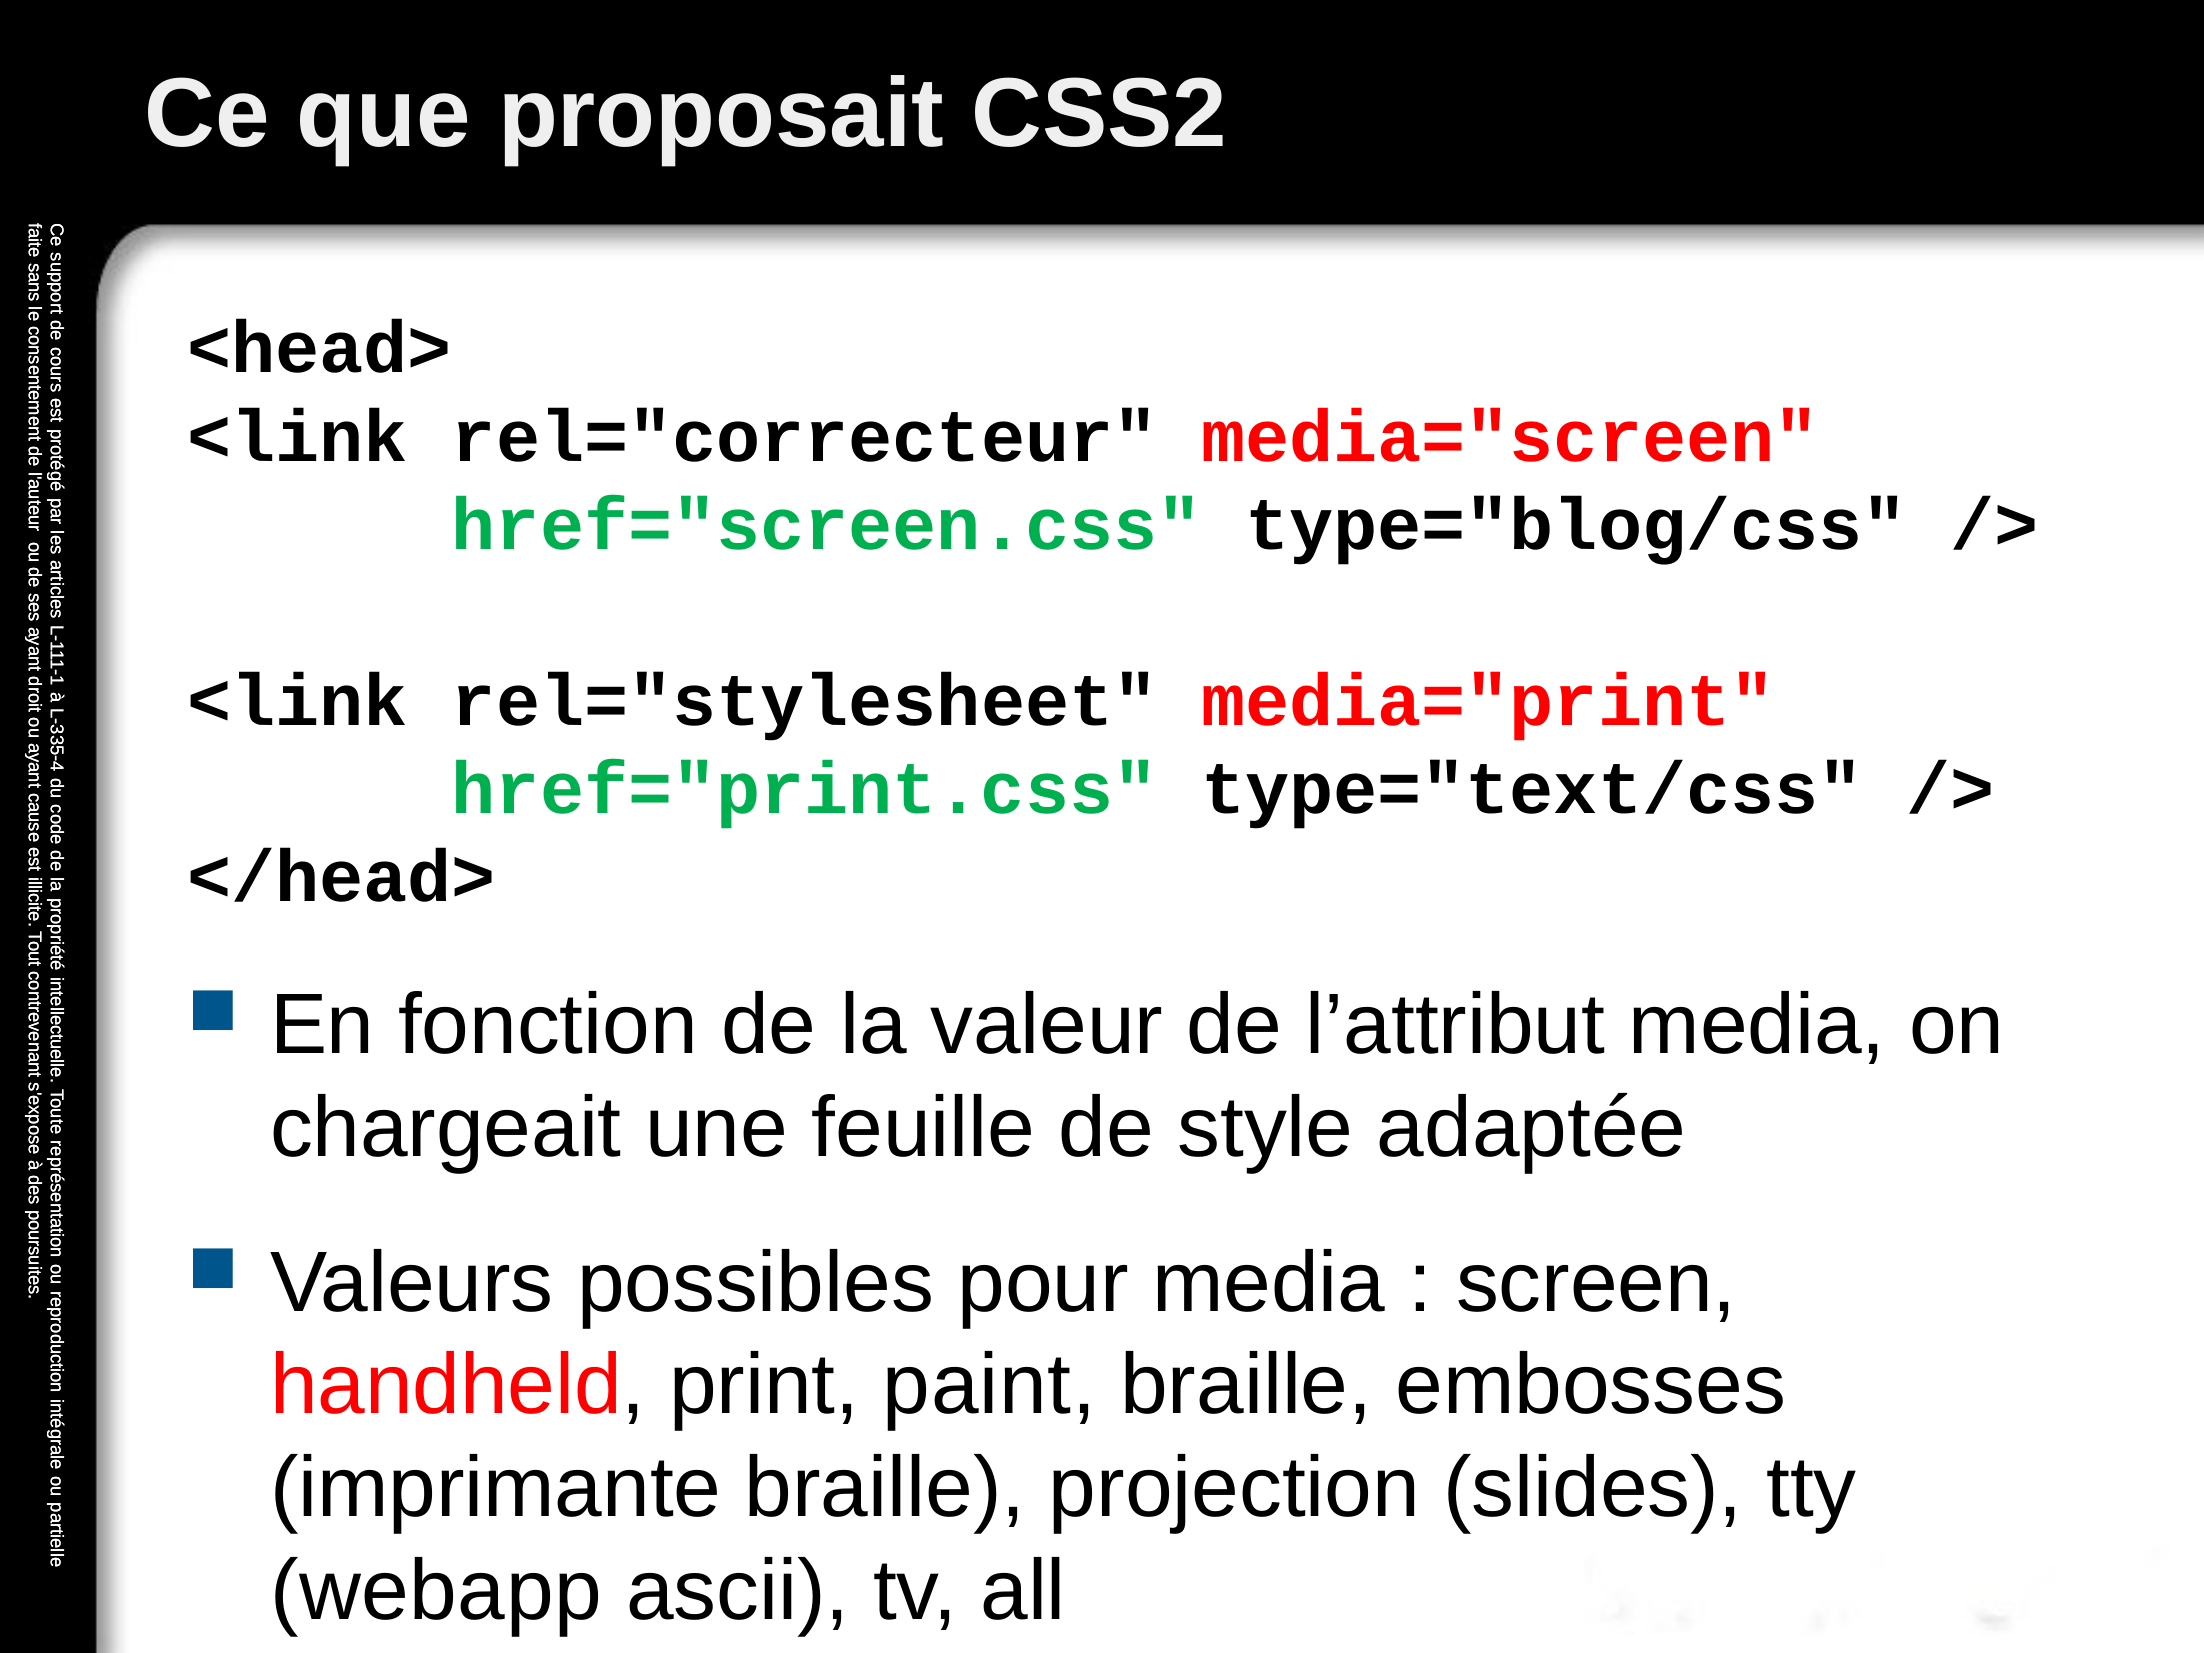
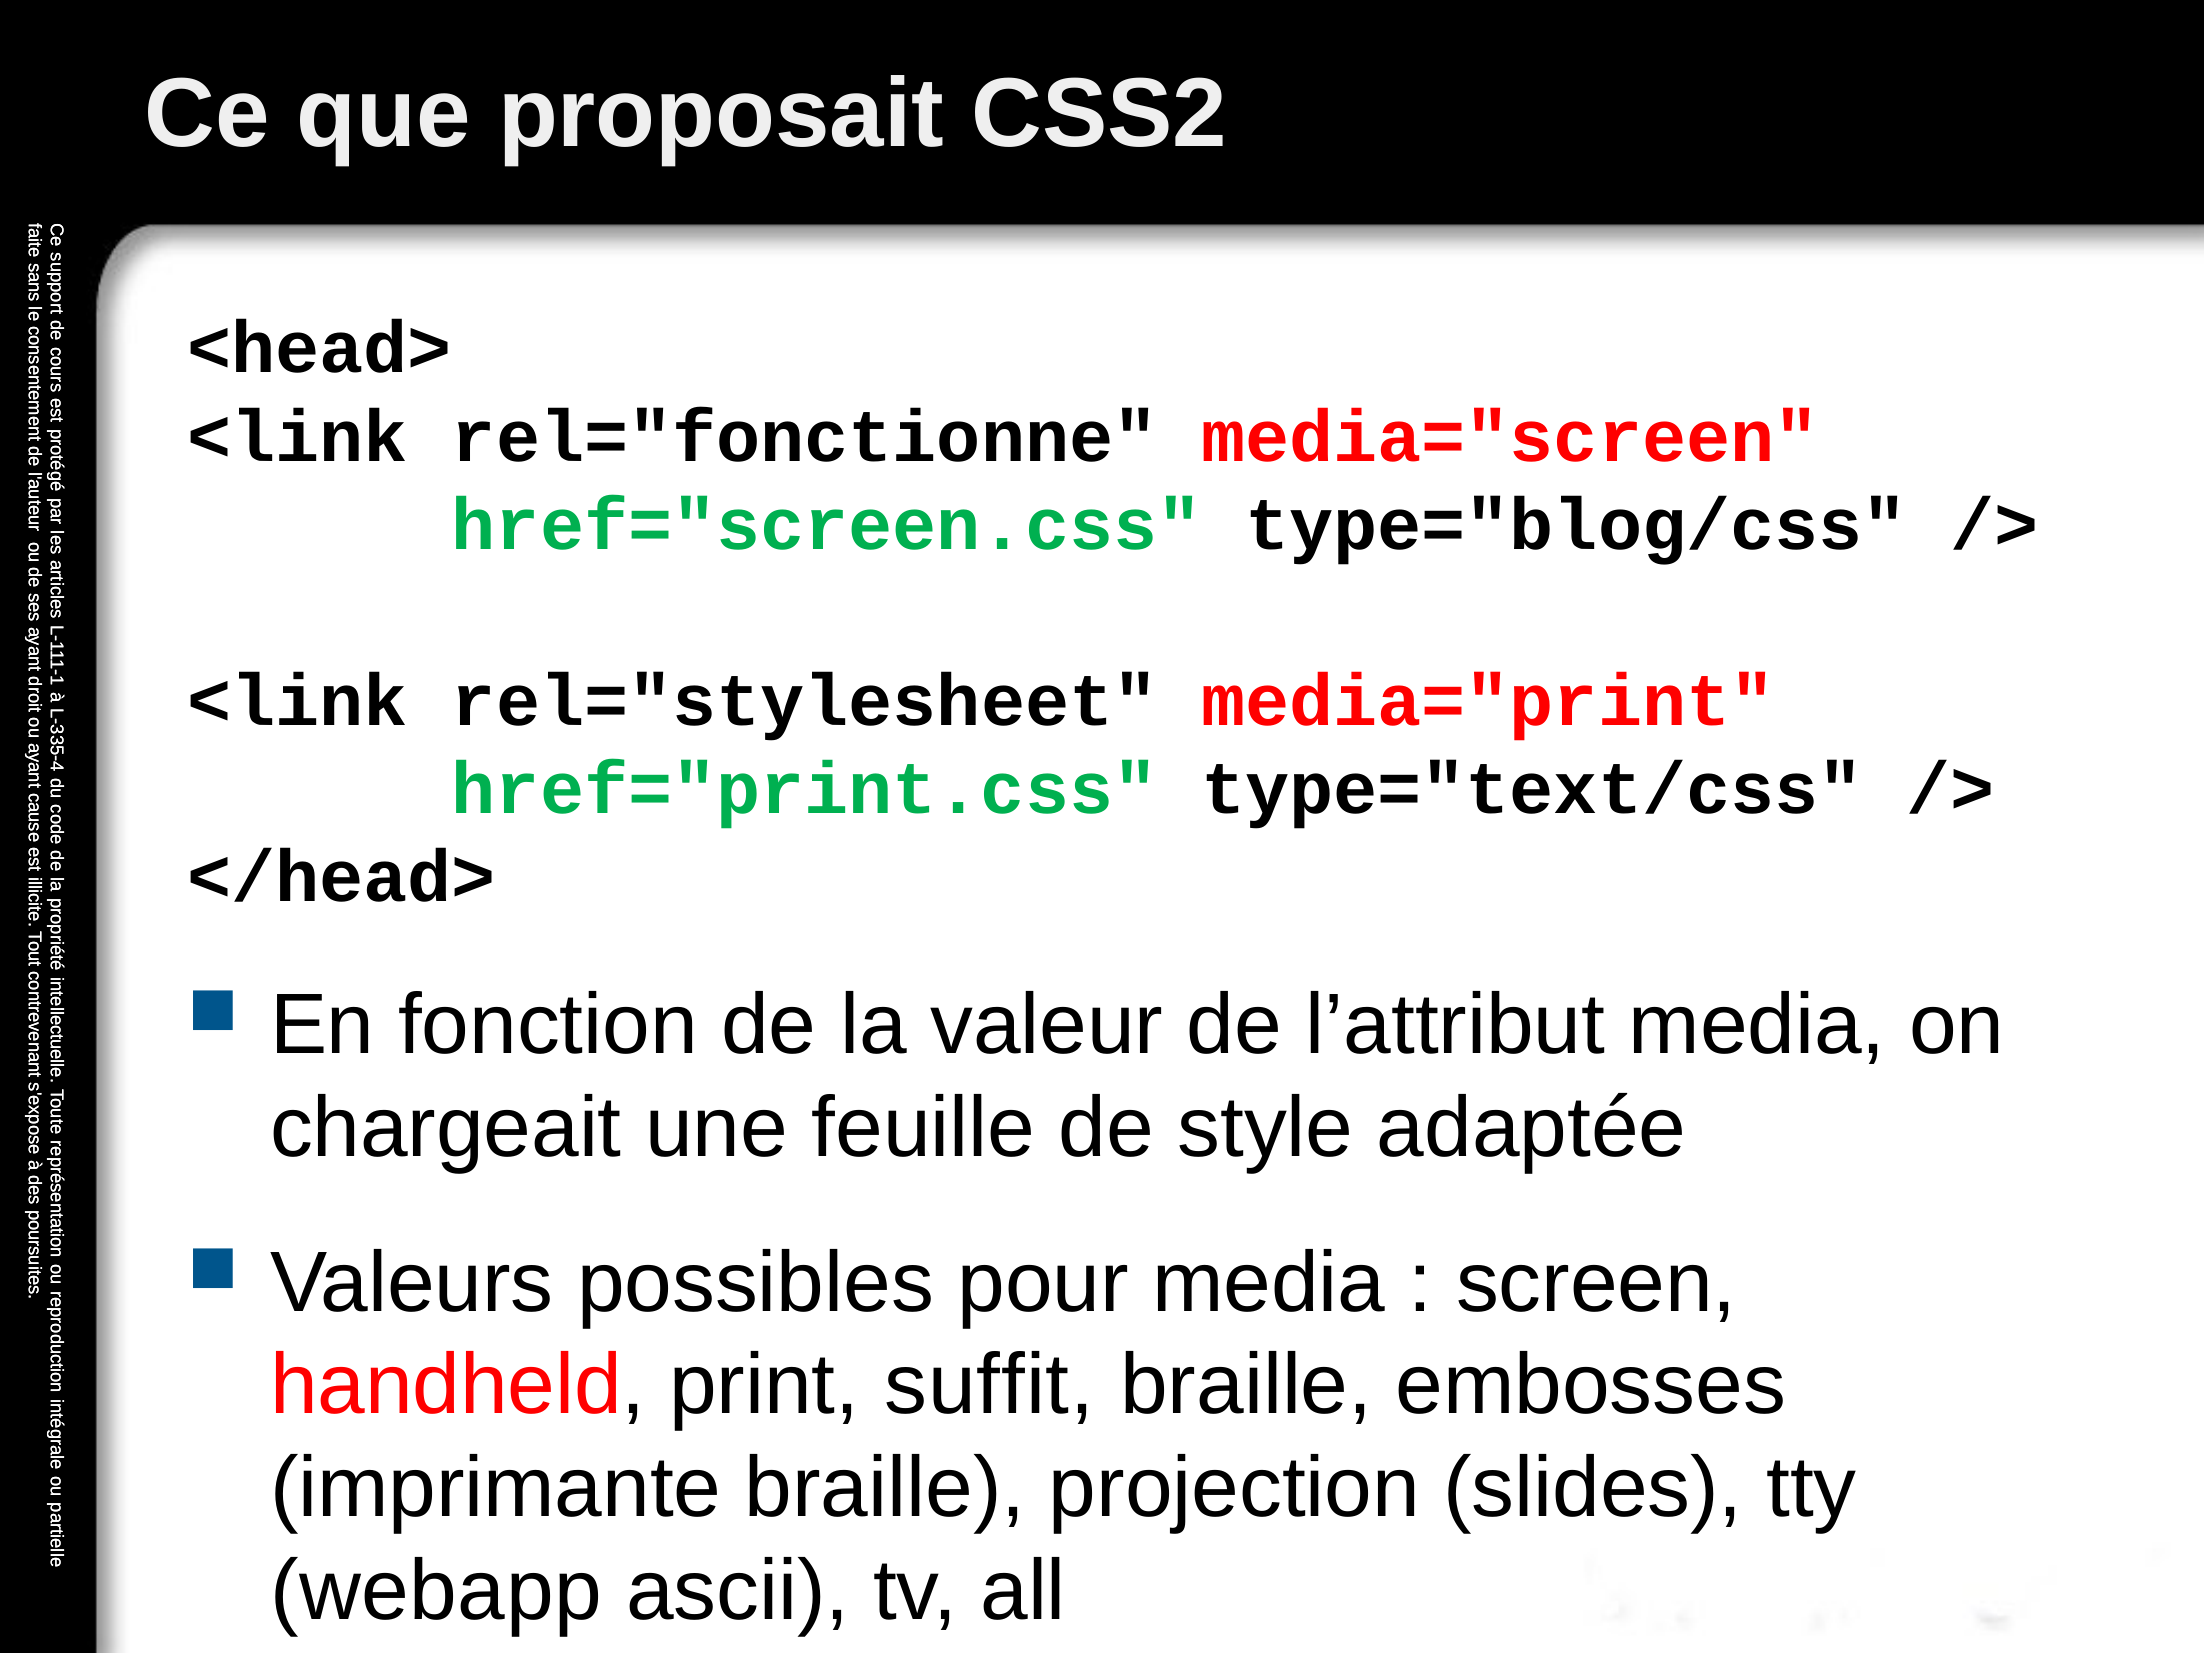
rel="correcteur: rel="correcteur -> rel="fonctionne
paint: paint -> suffit
